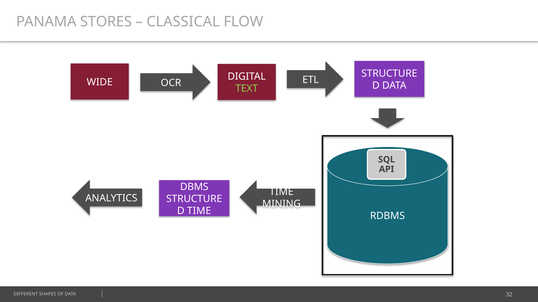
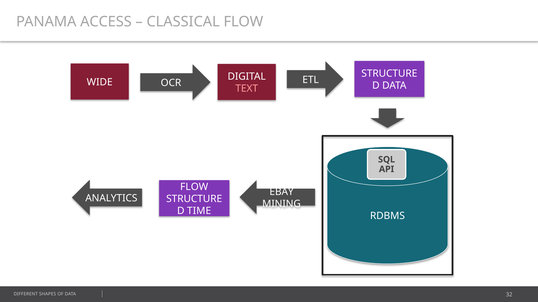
STORES: STORES -> ACCESS
TEXT colour: light green -> pink
DBMS at (194, 187): DBMS -> FLOW
TIME at (281, 192): TIME -> EBAY
